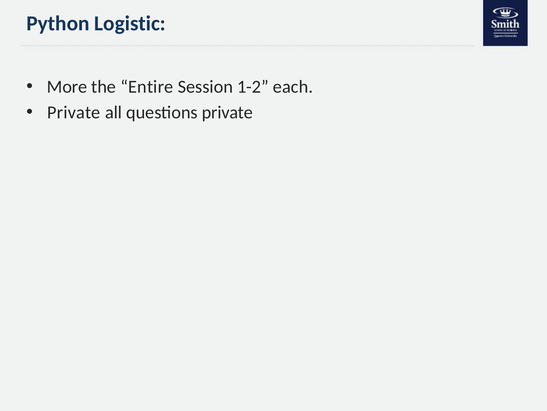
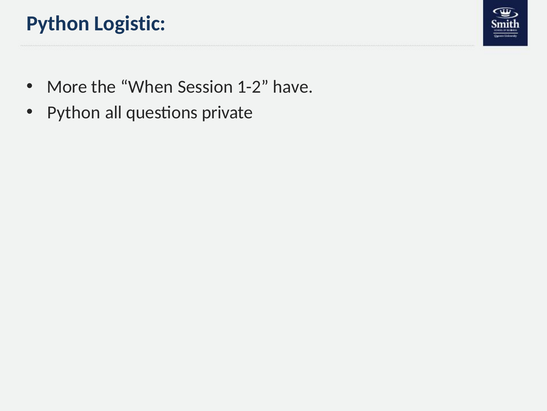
Entire: Entire -> When
each: each -> have
Private at (74, 112): Private -> Python
